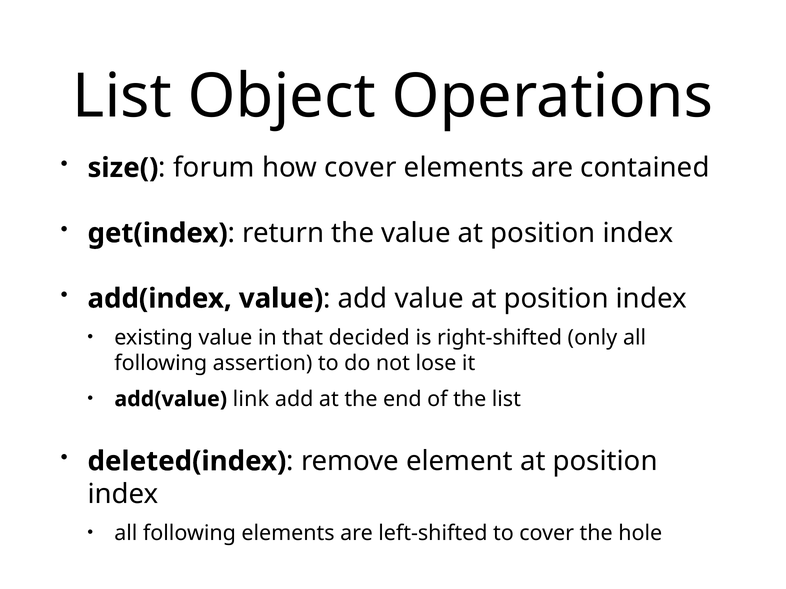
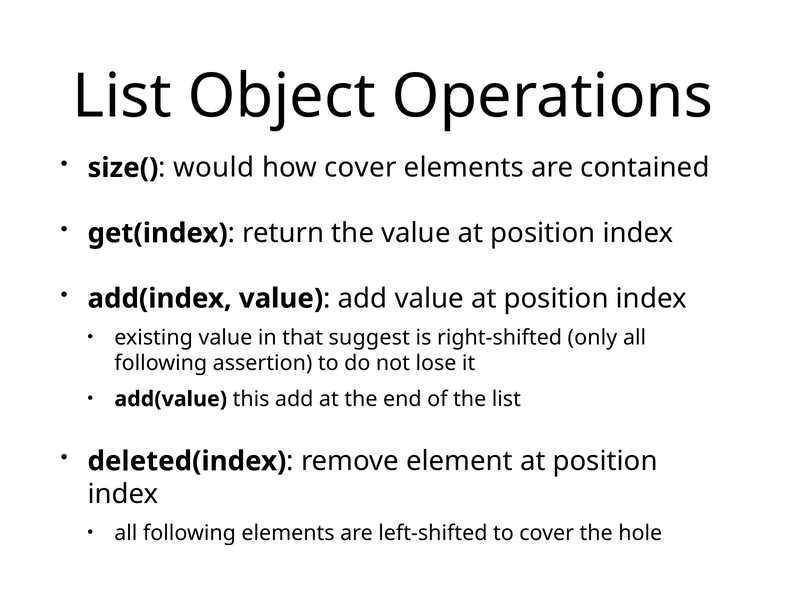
forum: forum -> would
decided: decided -> suggest
link: link -> this
